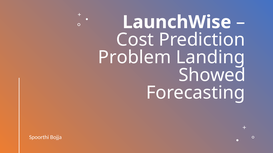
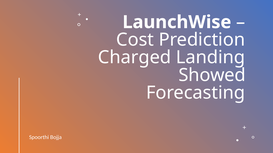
Problem: Problem -> Charged
